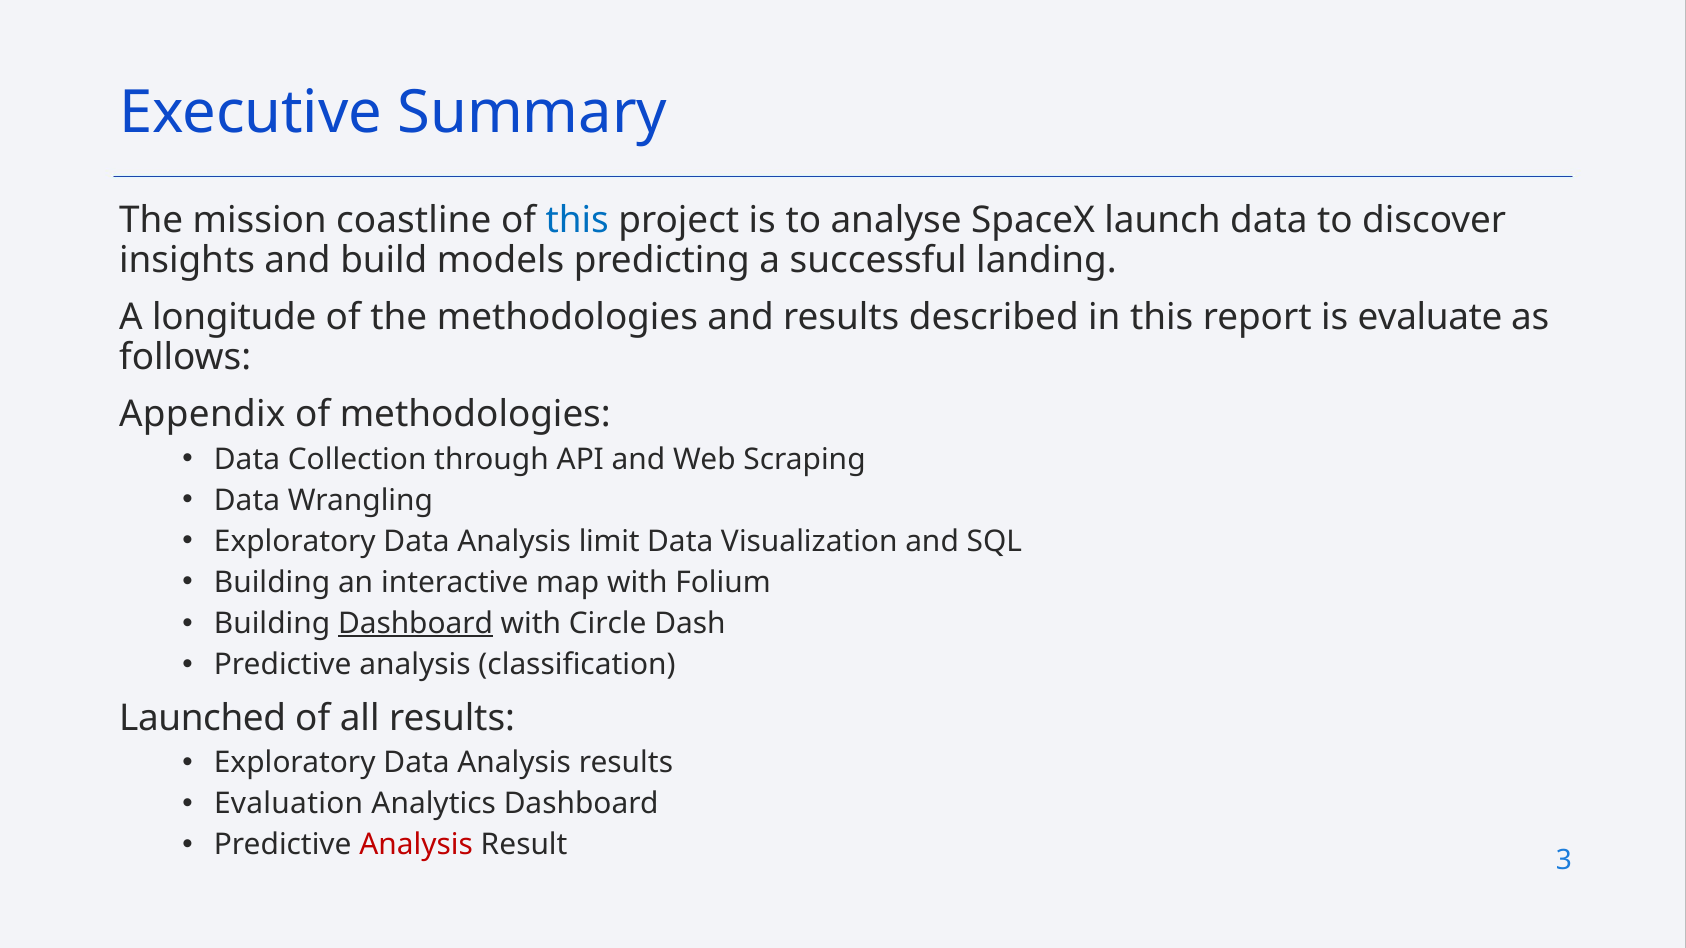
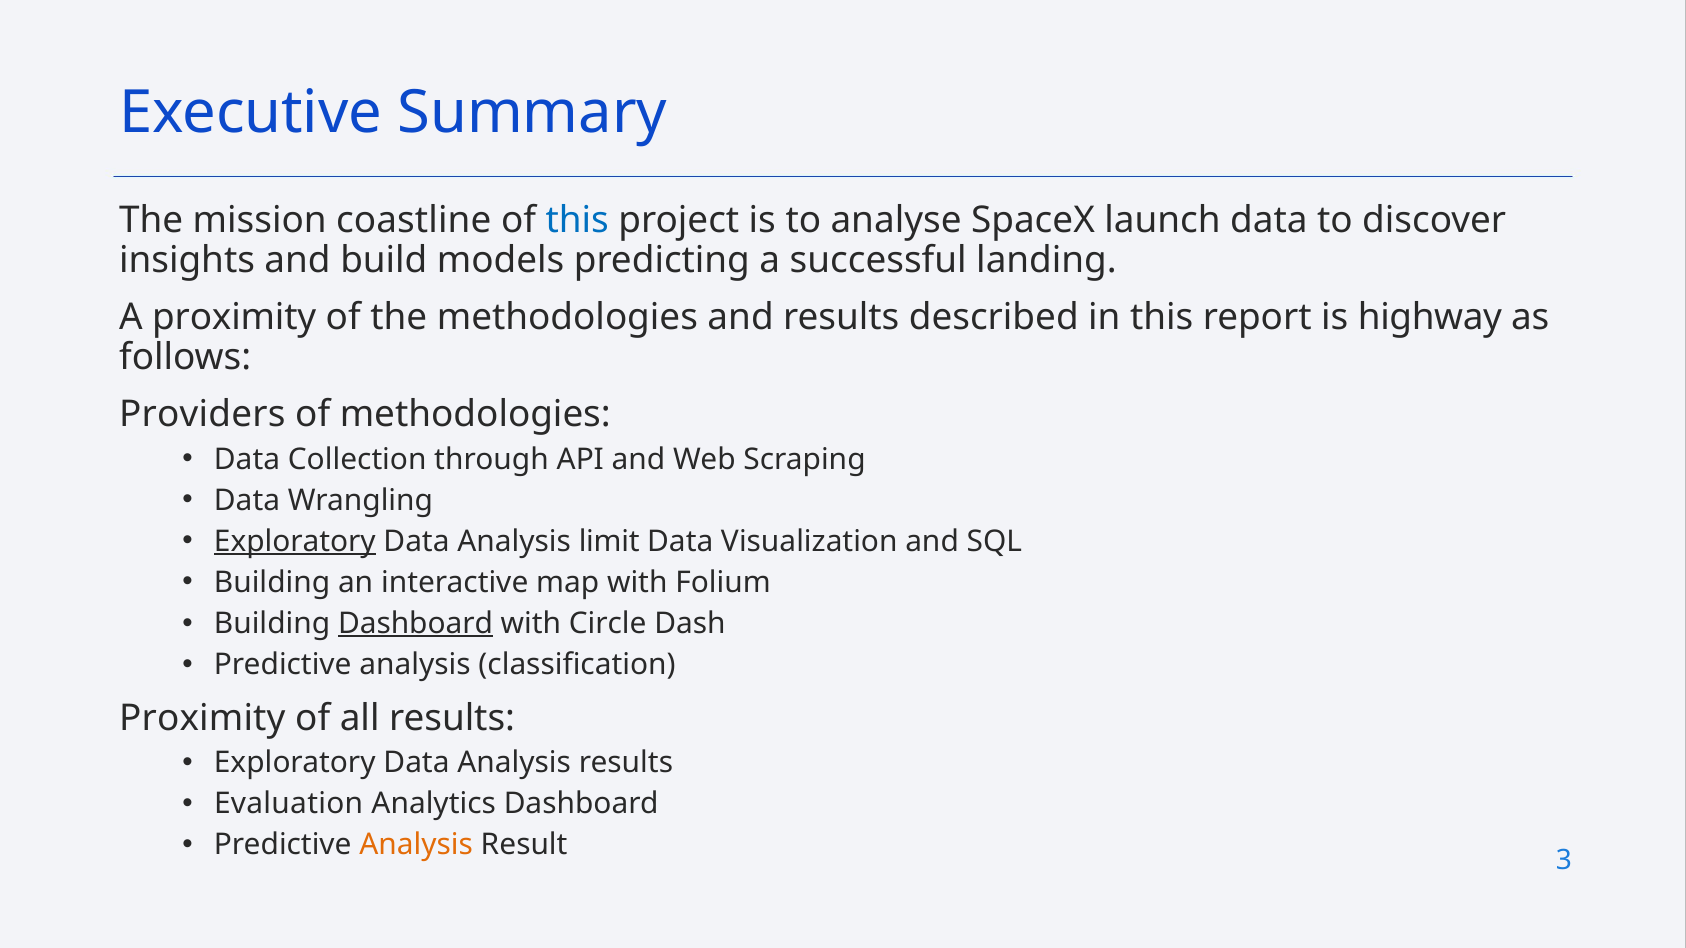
A longitude: longitude -> proximity
evaluate: evaluate -> highway
Appendix: Appendix -> Providers
Exploratory at (295, 542) underline: none -> present
Launched at (203, 718): Launched -> Proximity
Analysis at (416, 845) colour: red -> orange
